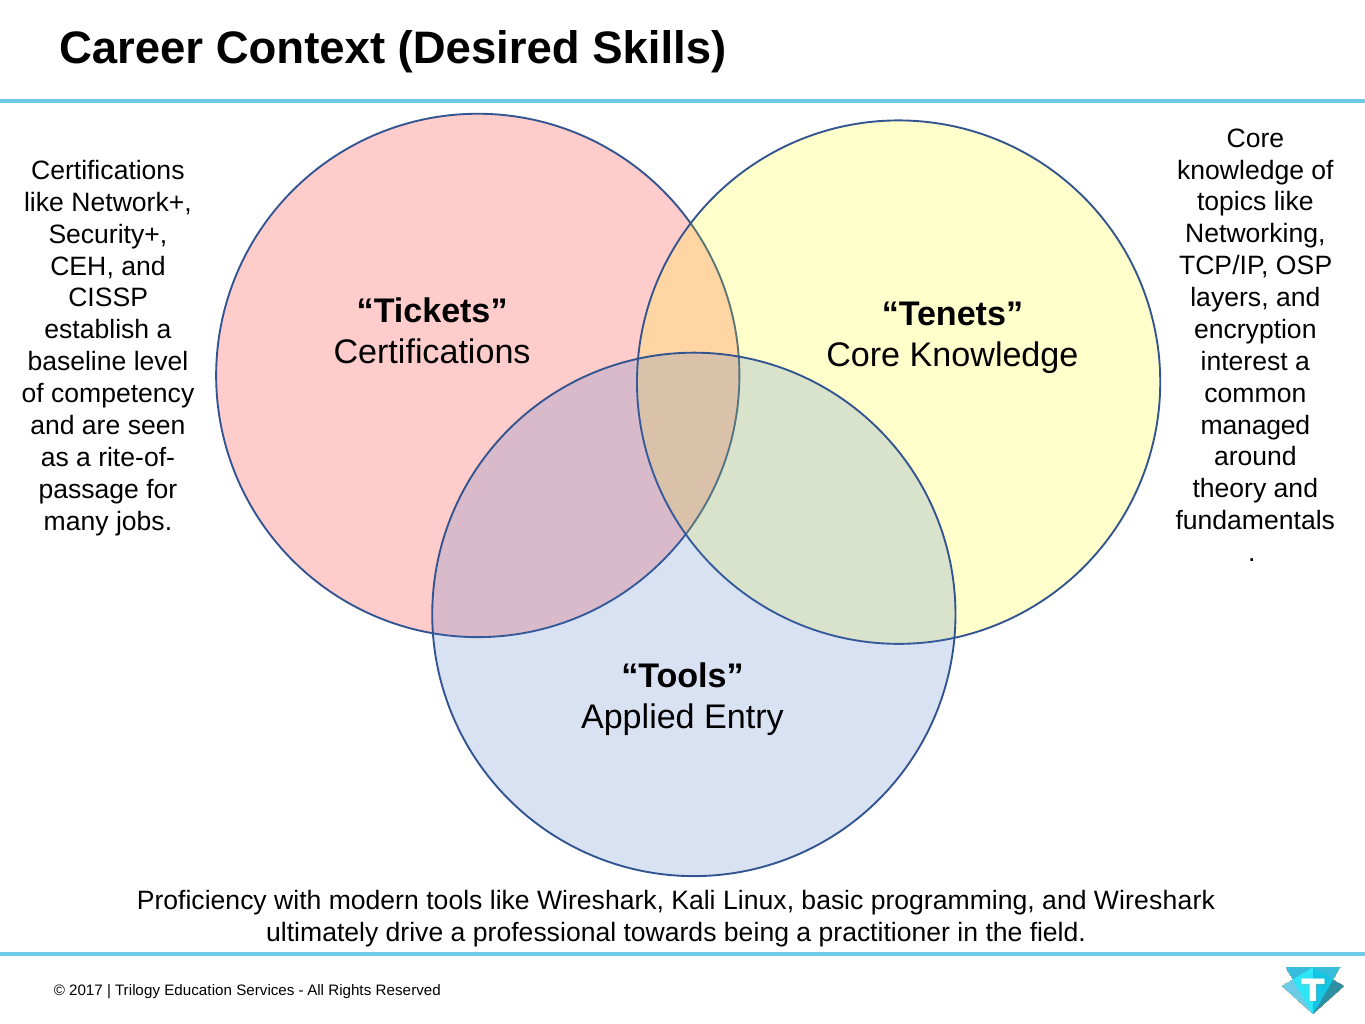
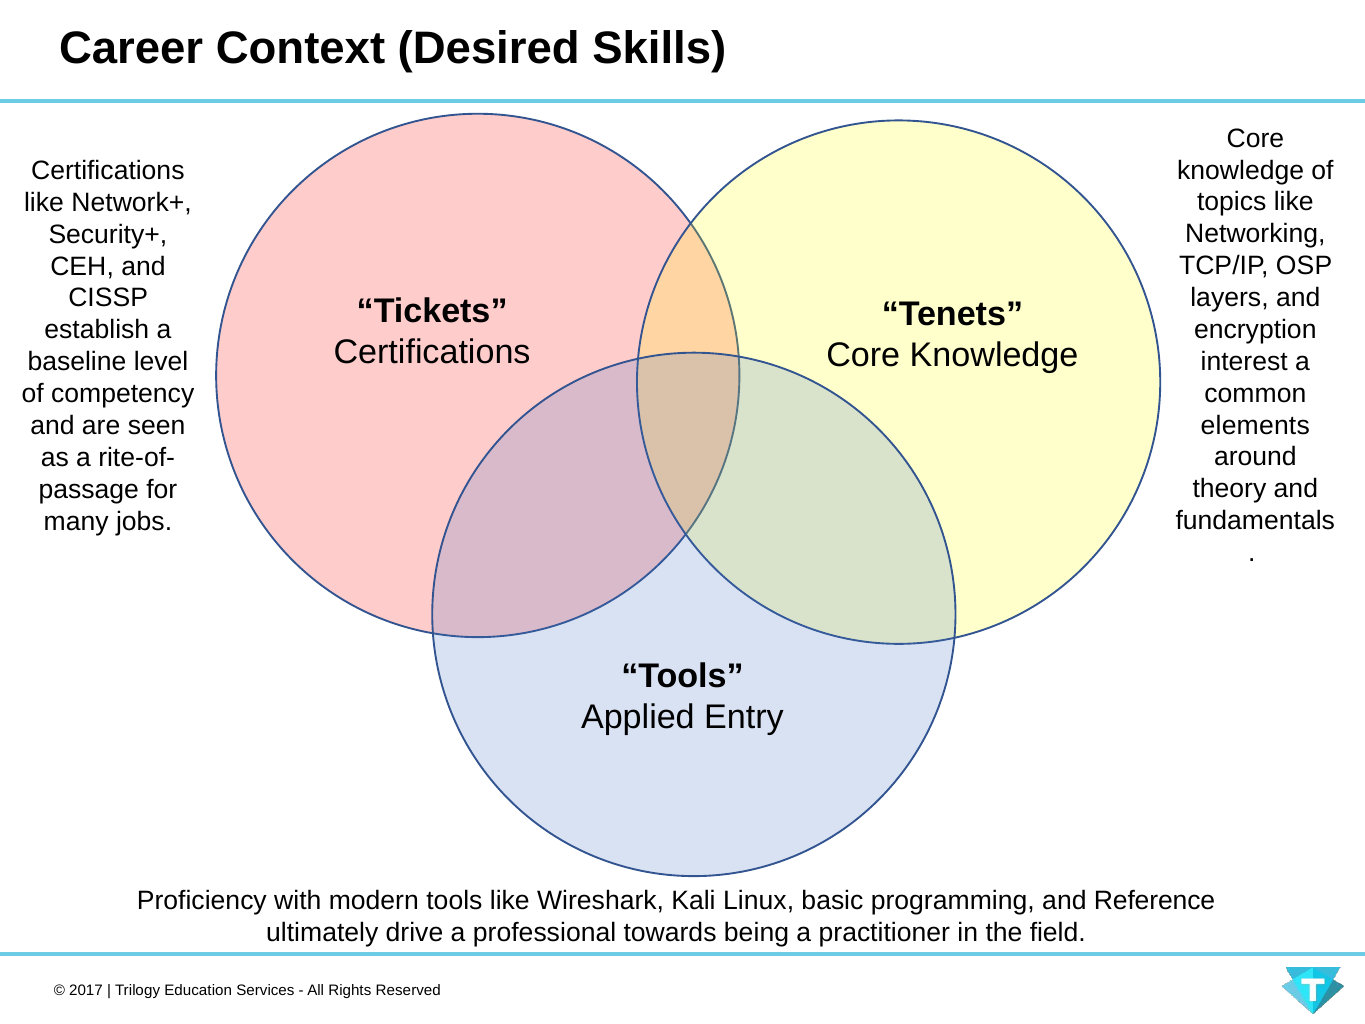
managed: managed -> elements
and Wireshark: Wireshark -> Reference
